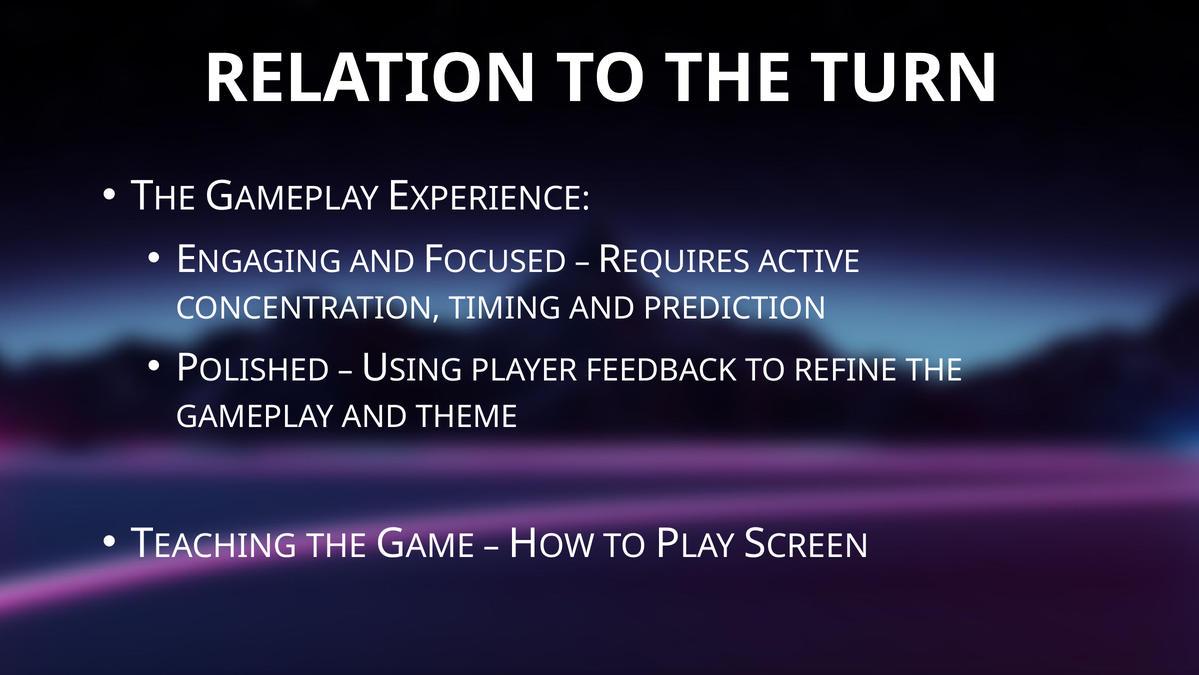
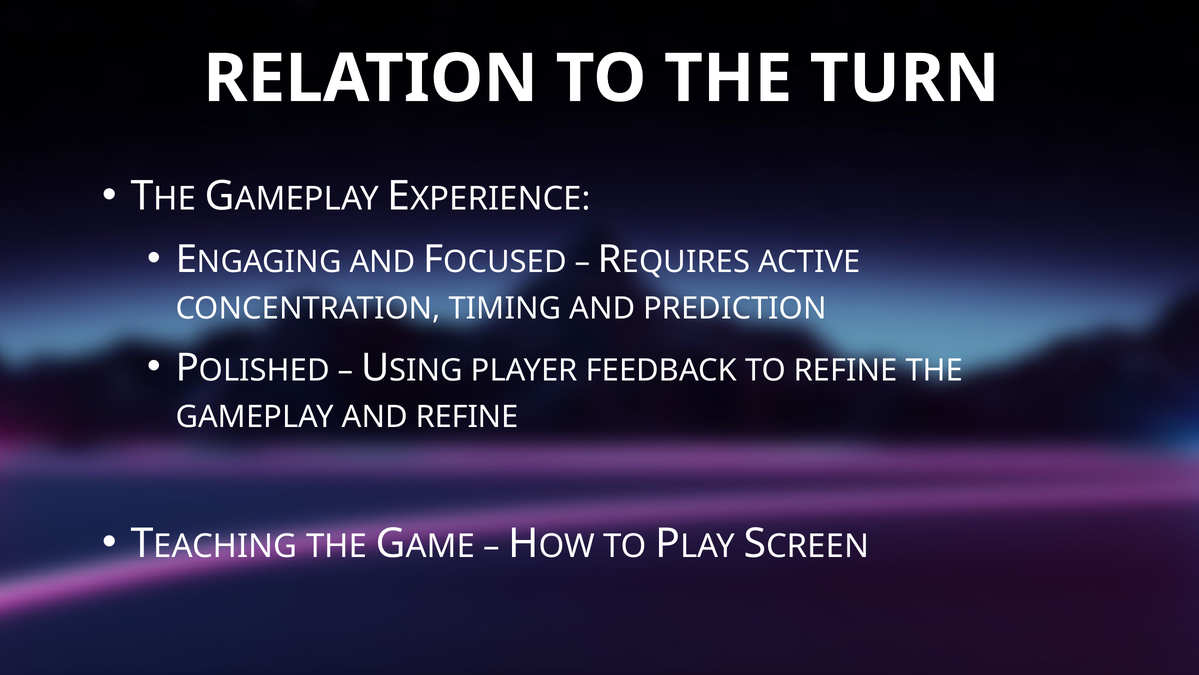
AND THEME: THEME -> REFINE
